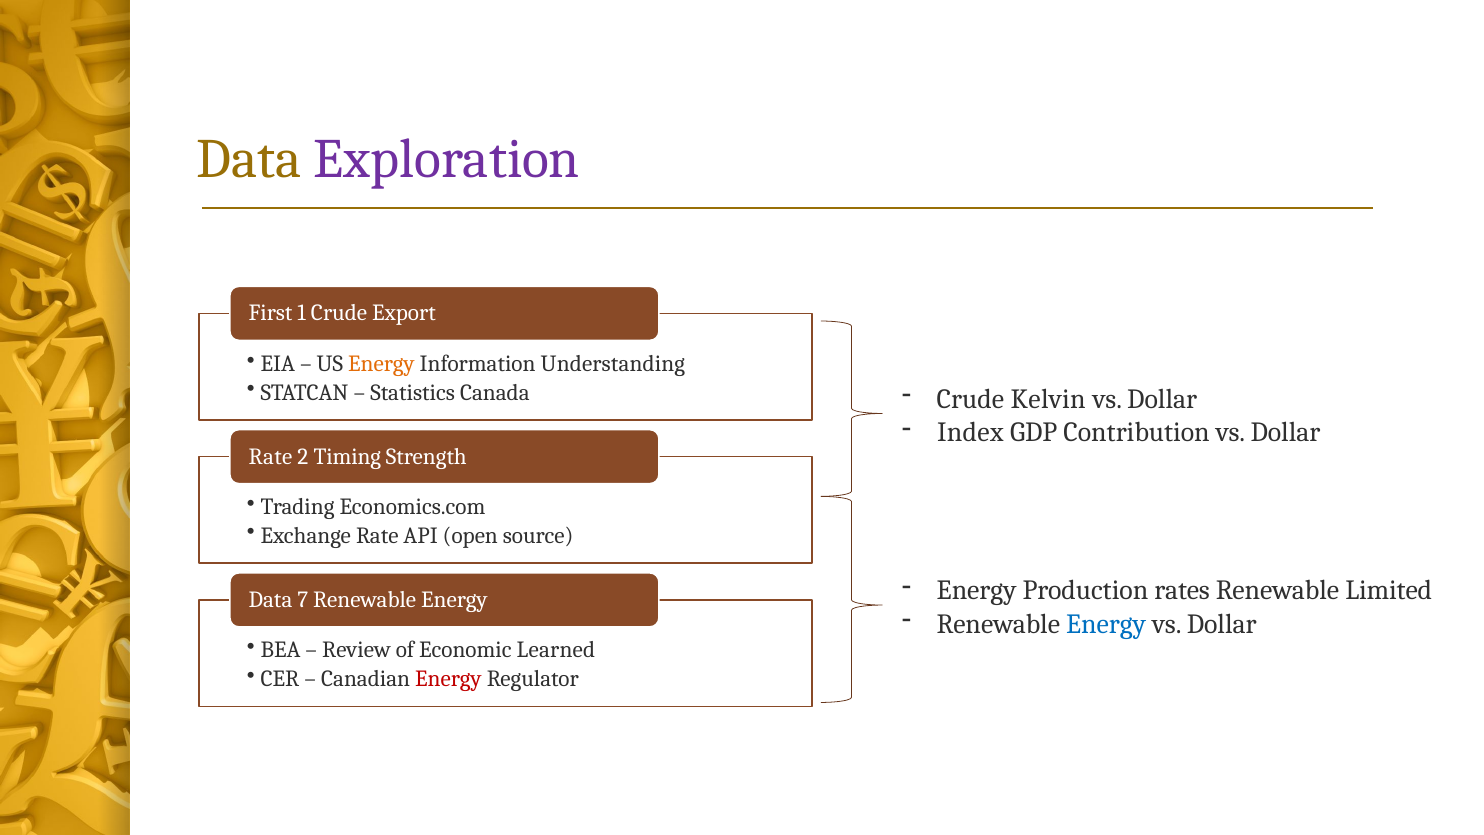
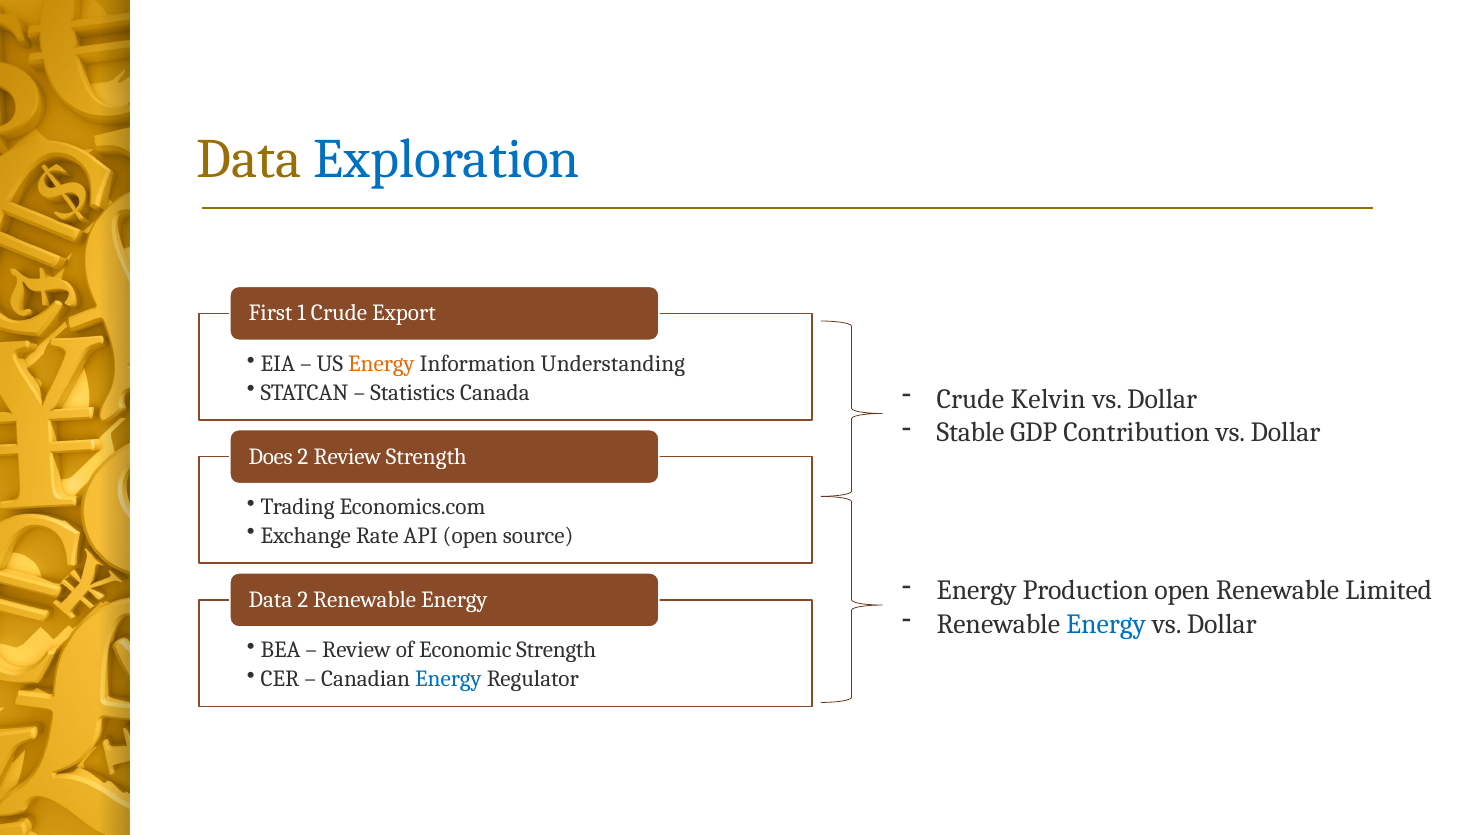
Exploration colour: purple -> blue
Index: Index -> Stable
Rate at (270, 456): Rate -> Does
2 Timing: Timing -> Review
Production rates: rates -> open
Data 7: 7 -> 2
Economic Learned: Learned -> Strength
Energy at (448, 679) colour: red -> blue
